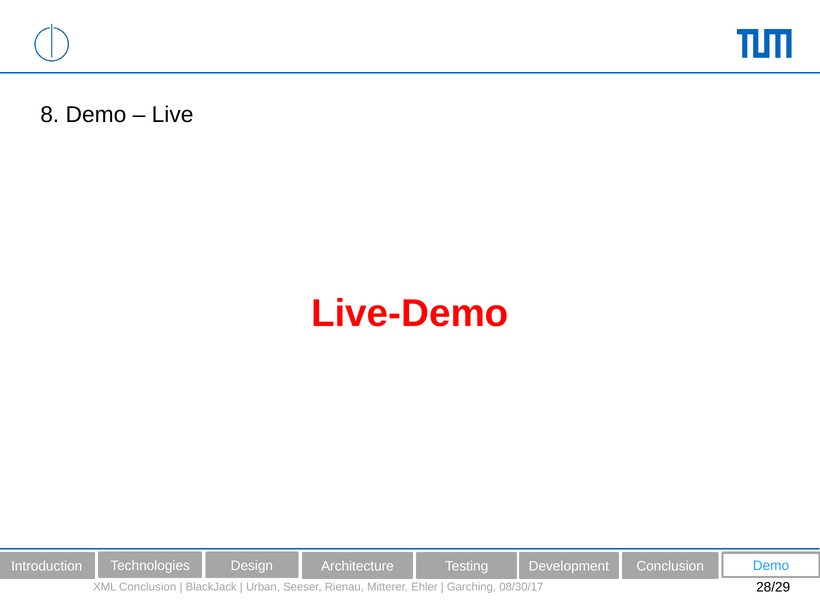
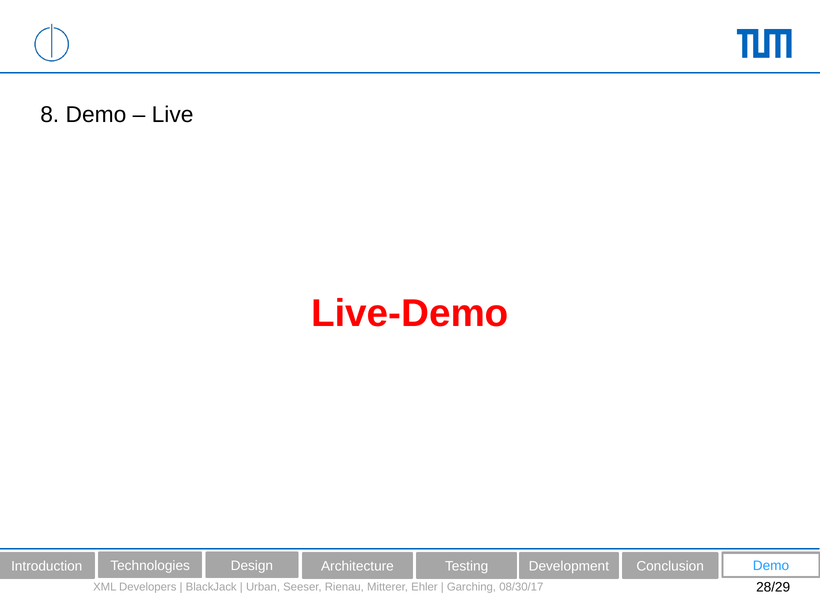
XML Conclusion: Conclusion -> Developers
